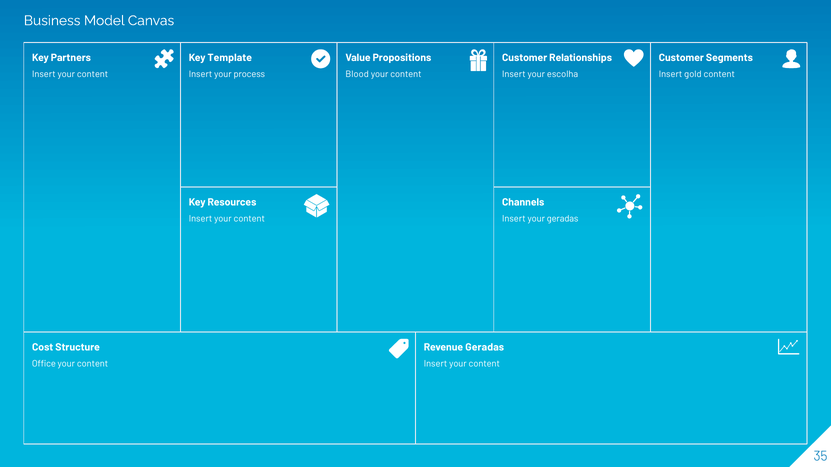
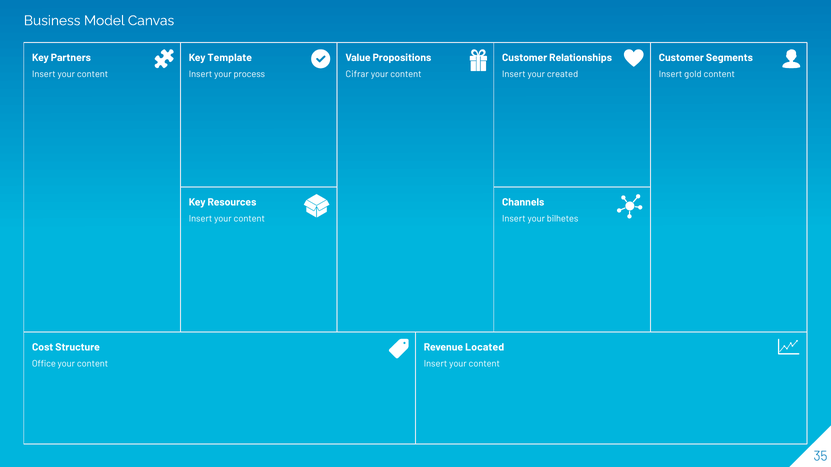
Blood: Blood -> Cifrar
escolha: escolha -> created
your geradas: geradas -> bilhetes
Revenue Geradas: Geradas -> Located
